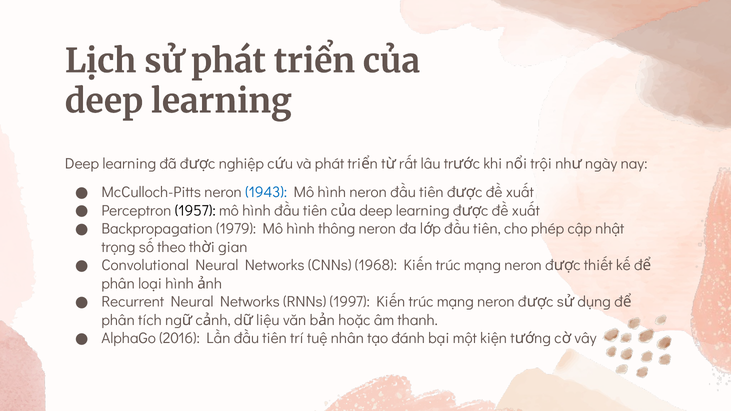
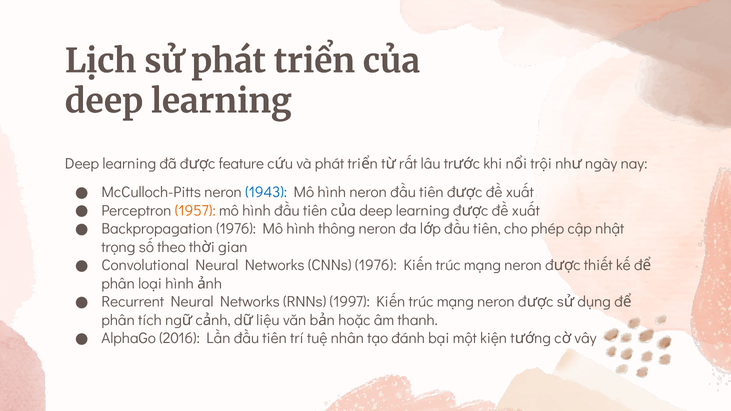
nghiệp: nghiệp -> feature
1957 colour: black -> orange
Backpropagation 1979: 1979 -> 1976
CNNs 1968: 1968 -> 1976
